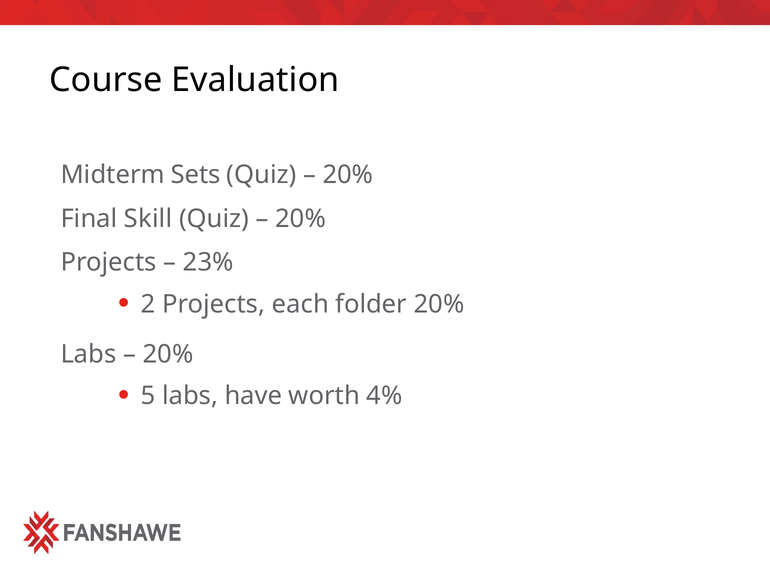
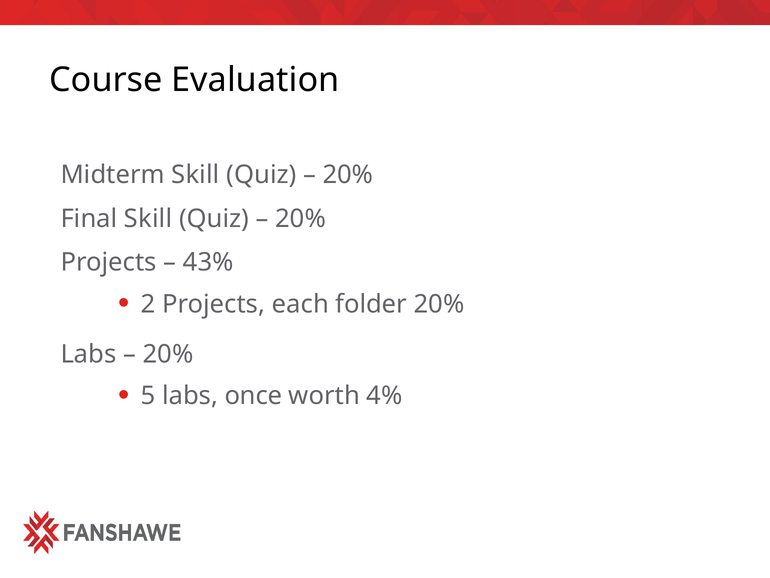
Midterm Sets: Sets -> Skill
23%: 23% -> 43%
have: have -> once
